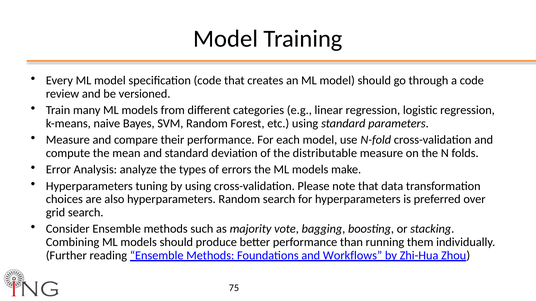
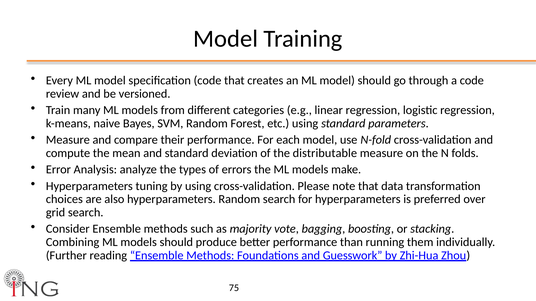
Workflows: Workflows -> Guesswork
